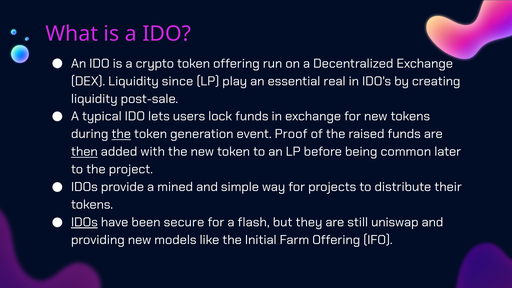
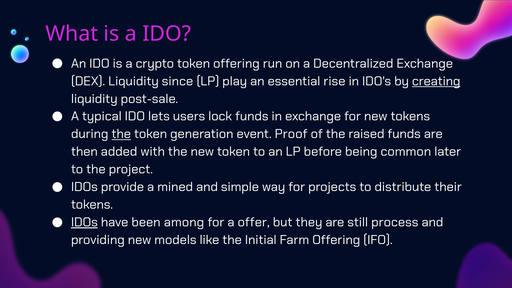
real: real -> rise
creating underline: none -> present
then underline: present -> none
secure: secure -> among
flash: flash -> offer
uniswap: uniswap -> process
